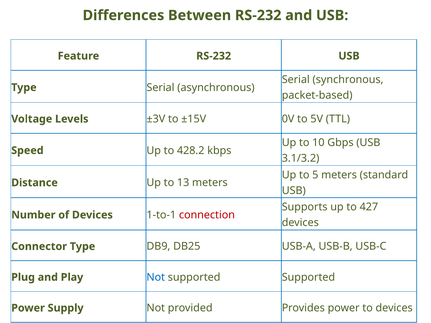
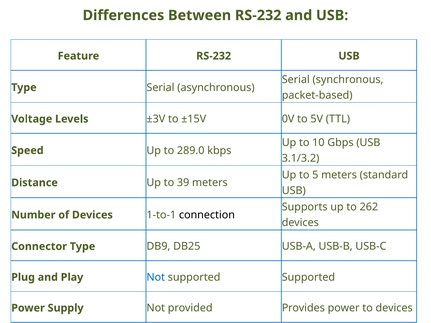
428.2: 428.2 -> 289.0
13: 13 -> 39
427: 427 -> 262
connection colour: red -> black
